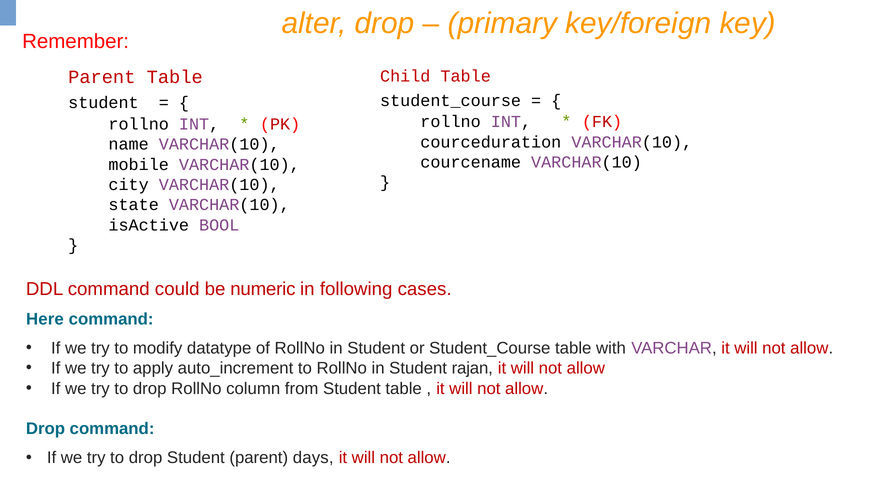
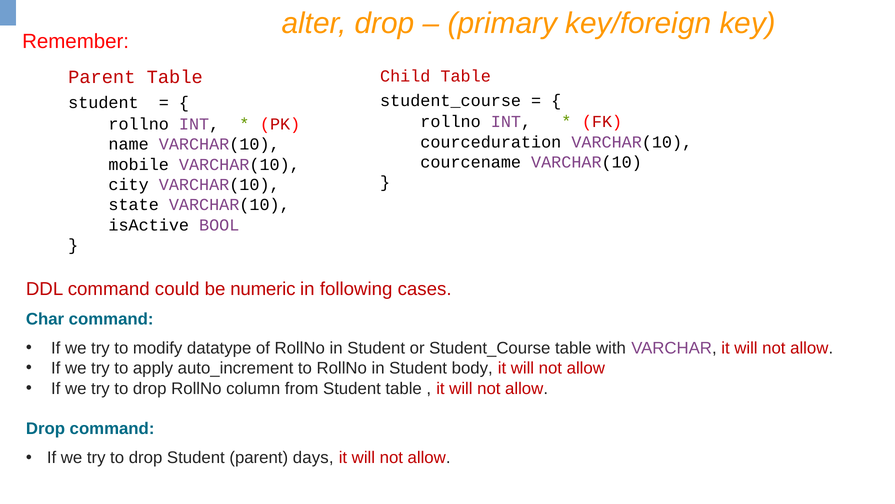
Here: Here -> Char
rajan: rajan -> body
